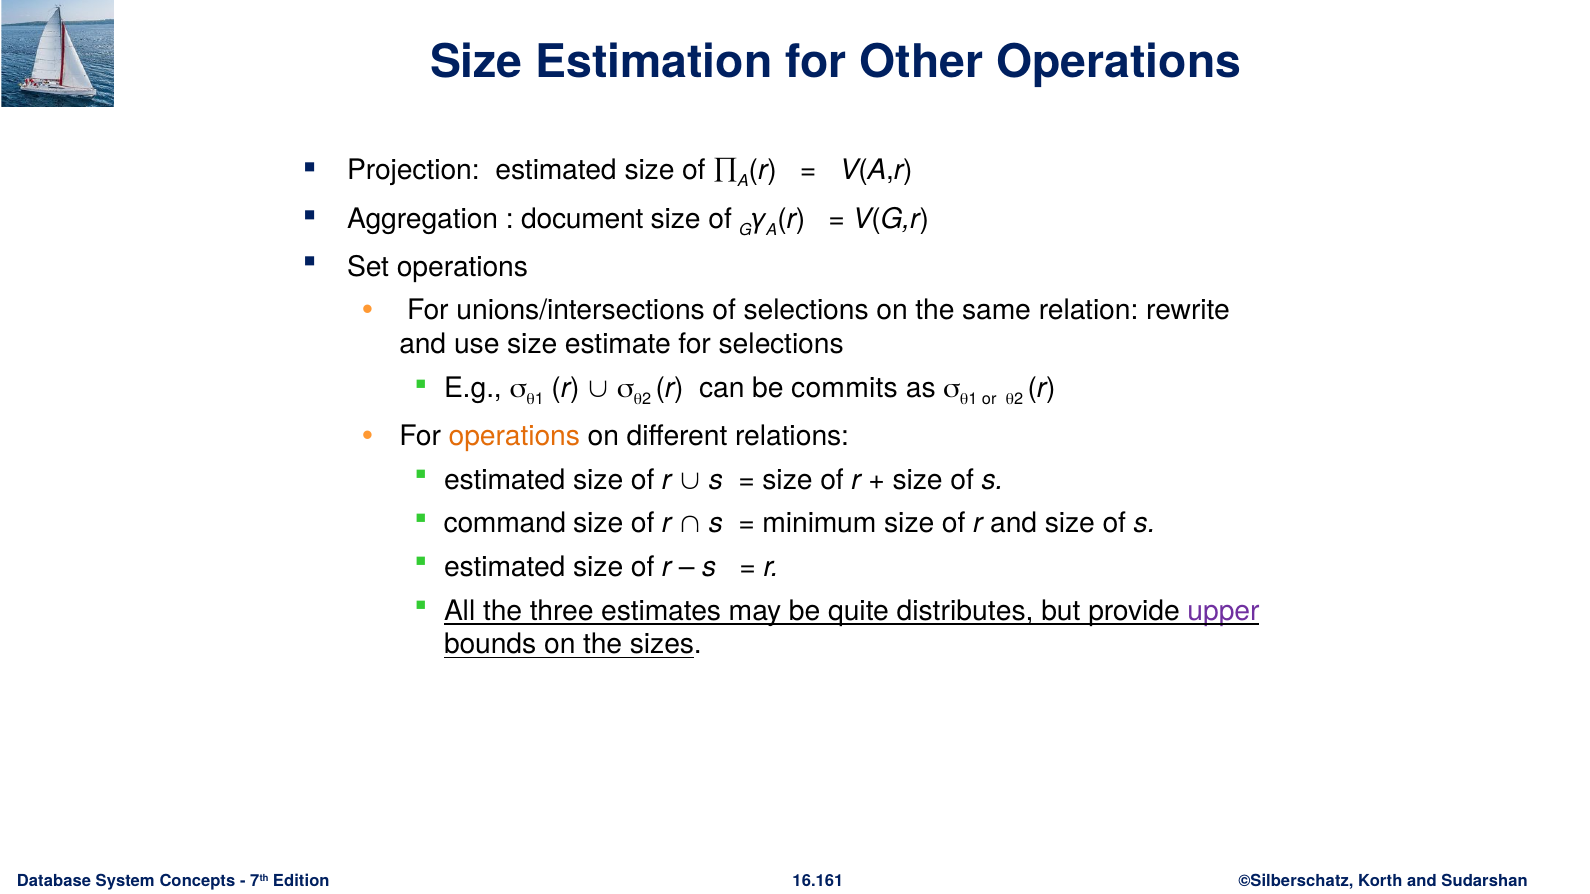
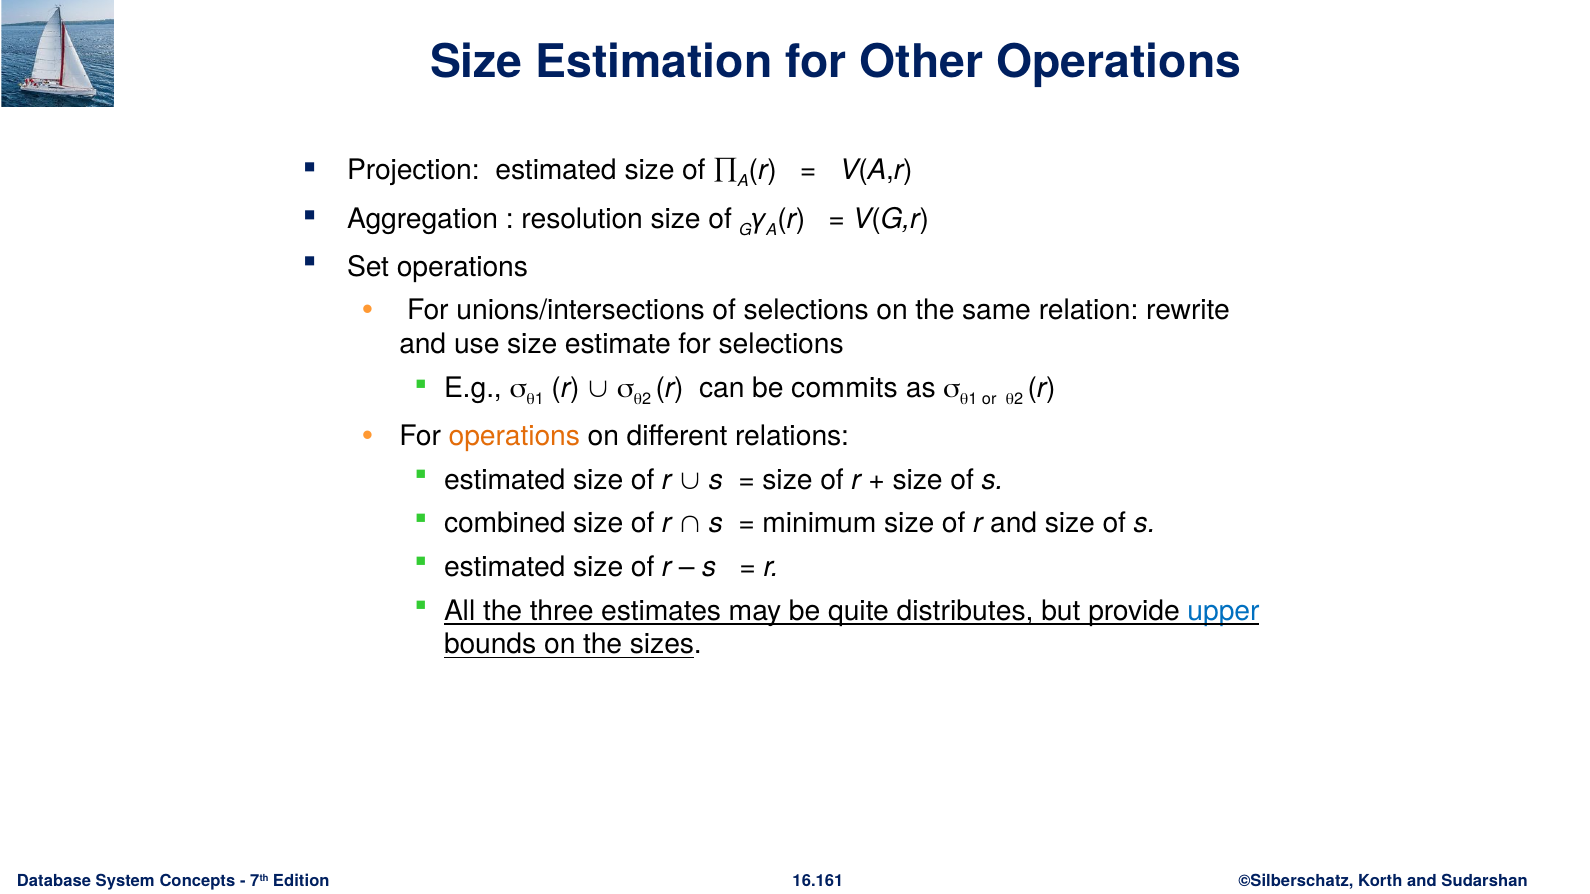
document: document -> resolution
command: command -> combined
upper colour: purple -> blue
